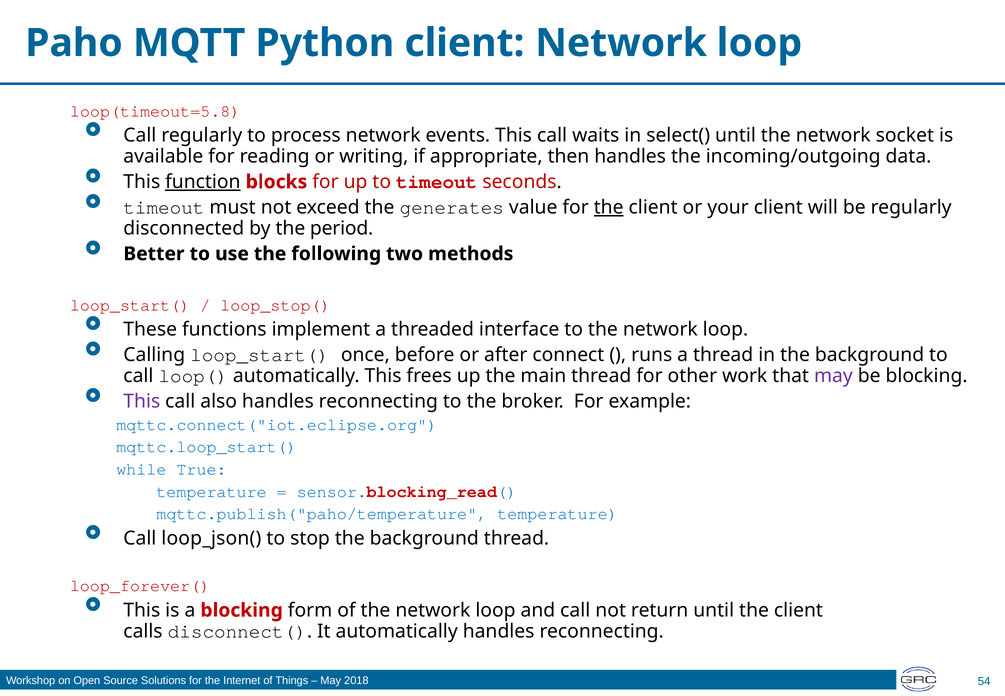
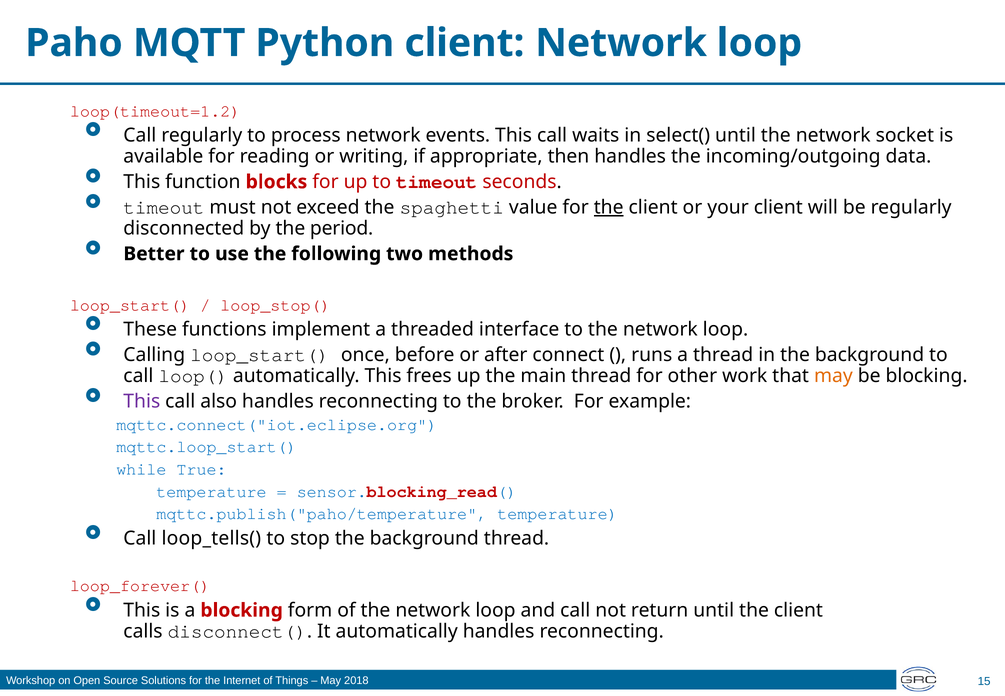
loop(timeout=5.8: loop(timeout=5.8 -> loop(timeout=1.2
function underline: present -> none
generates: generates -> spaghetti
may at (833, 376) colour: purple -> orange
loop_json(: loop_json( -> loop_tells(
54: 54 -> 15
